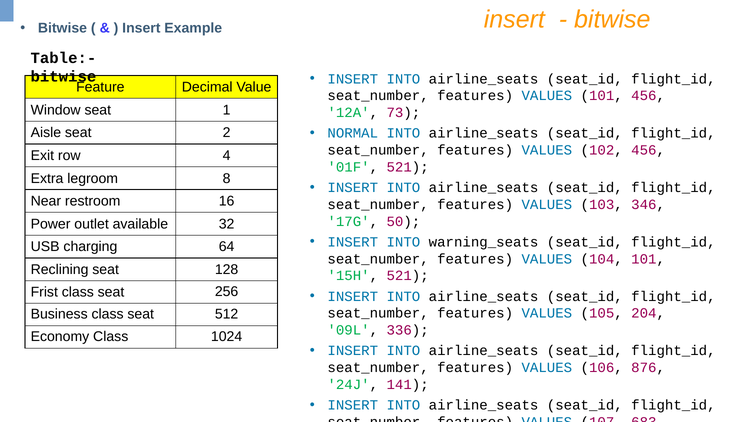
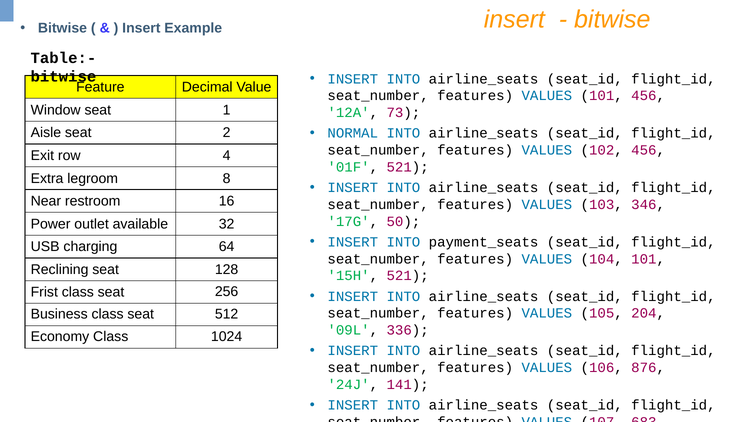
warning_seats: warning_seats -> payment_seats
